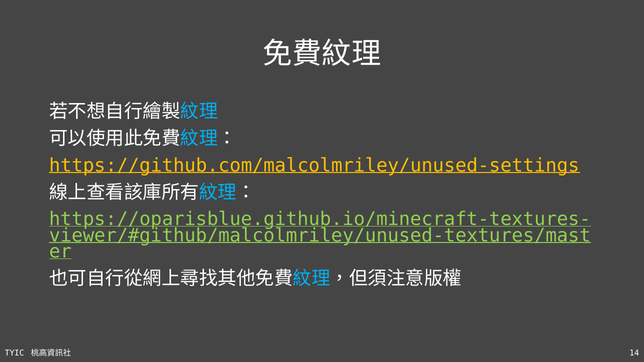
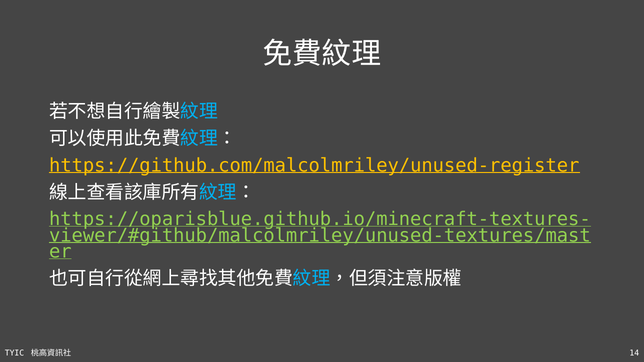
https://github.com/malcolmriley/unused-settings: https://github.com/malcolmriley/unused-settings -> https://github.com/malcolmriley/unused-register
